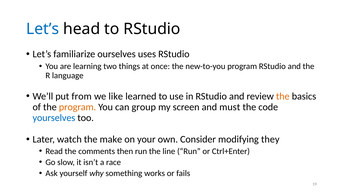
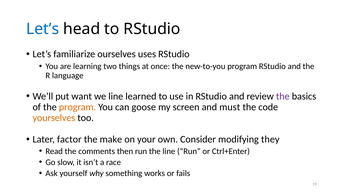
from: from -> want
we like: like -> line
the at (283, 96) colour: orange -> purple
group: group -> goose
yourselves colour: blue -> orange
watch: watch -> factor
